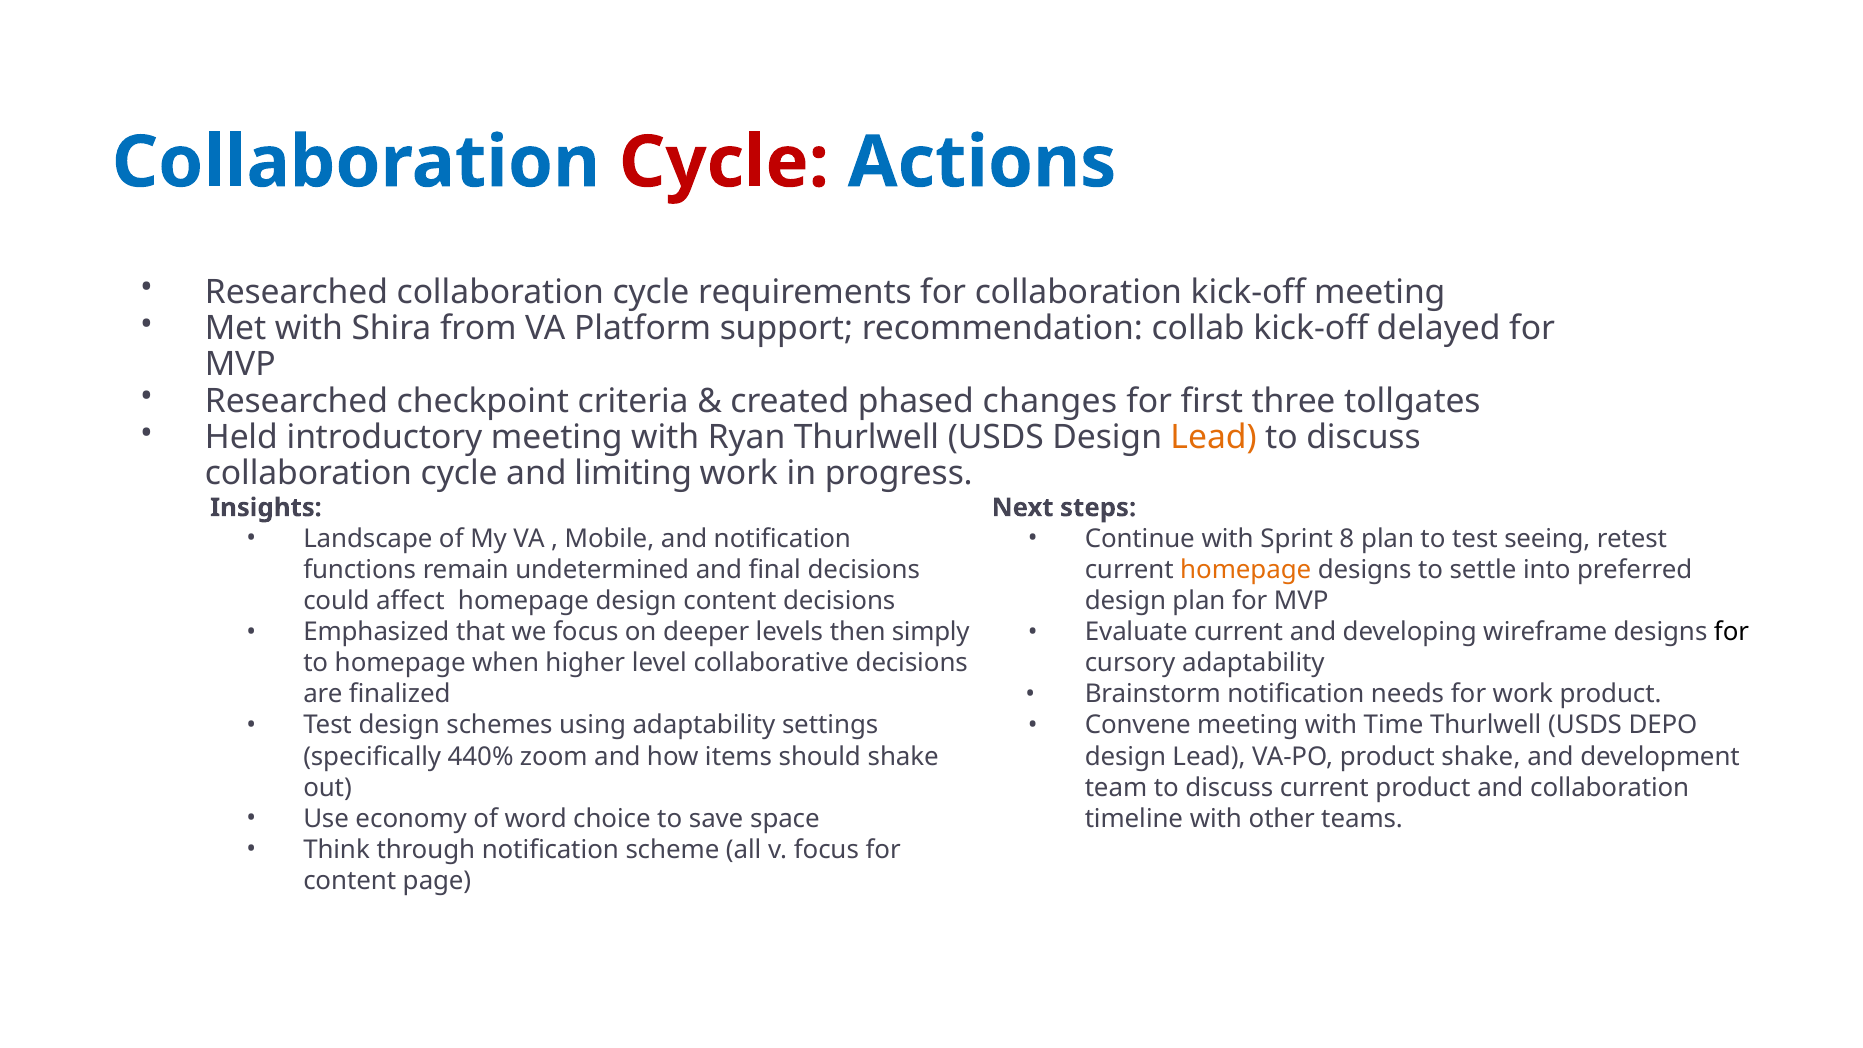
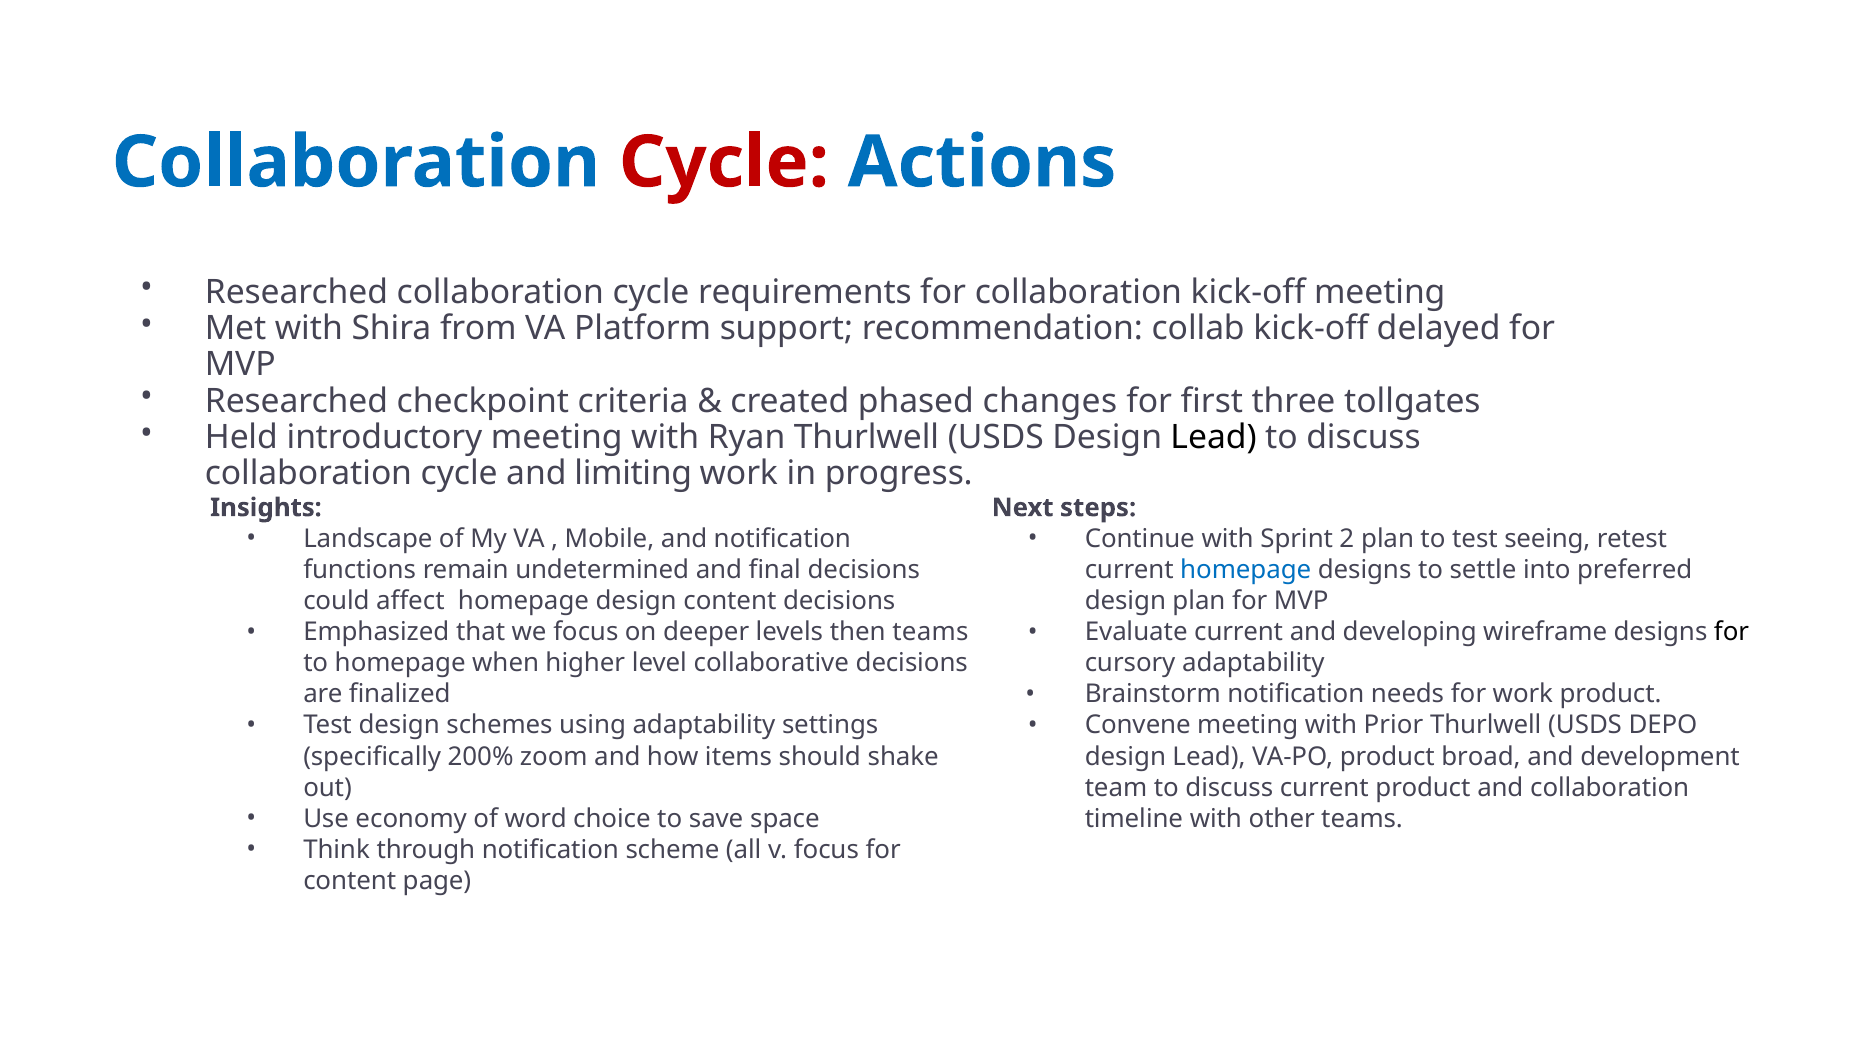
Lead at (1214, 437) colour: orange -> black
8: 8 -> 2
homepage at (1246, 570) colour: orange -> blue
then simply: simply -> teams
Time: Time -> Prior
440%: 440% -> 200%
product shake: shake -> broad
